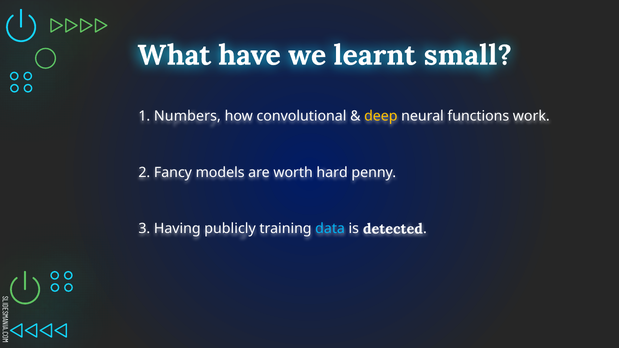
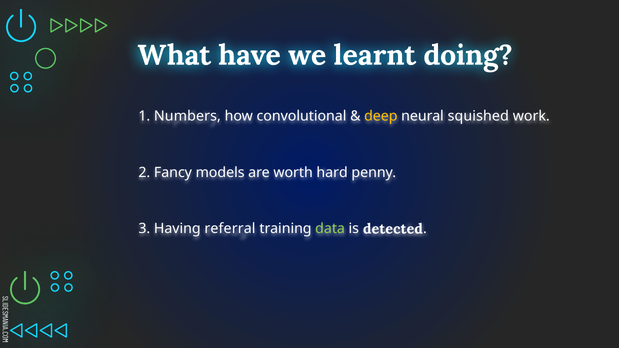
small: small -> doing
functions: functions -> squished
publicly: publicly -> referral
data colour: light blue -> light green
